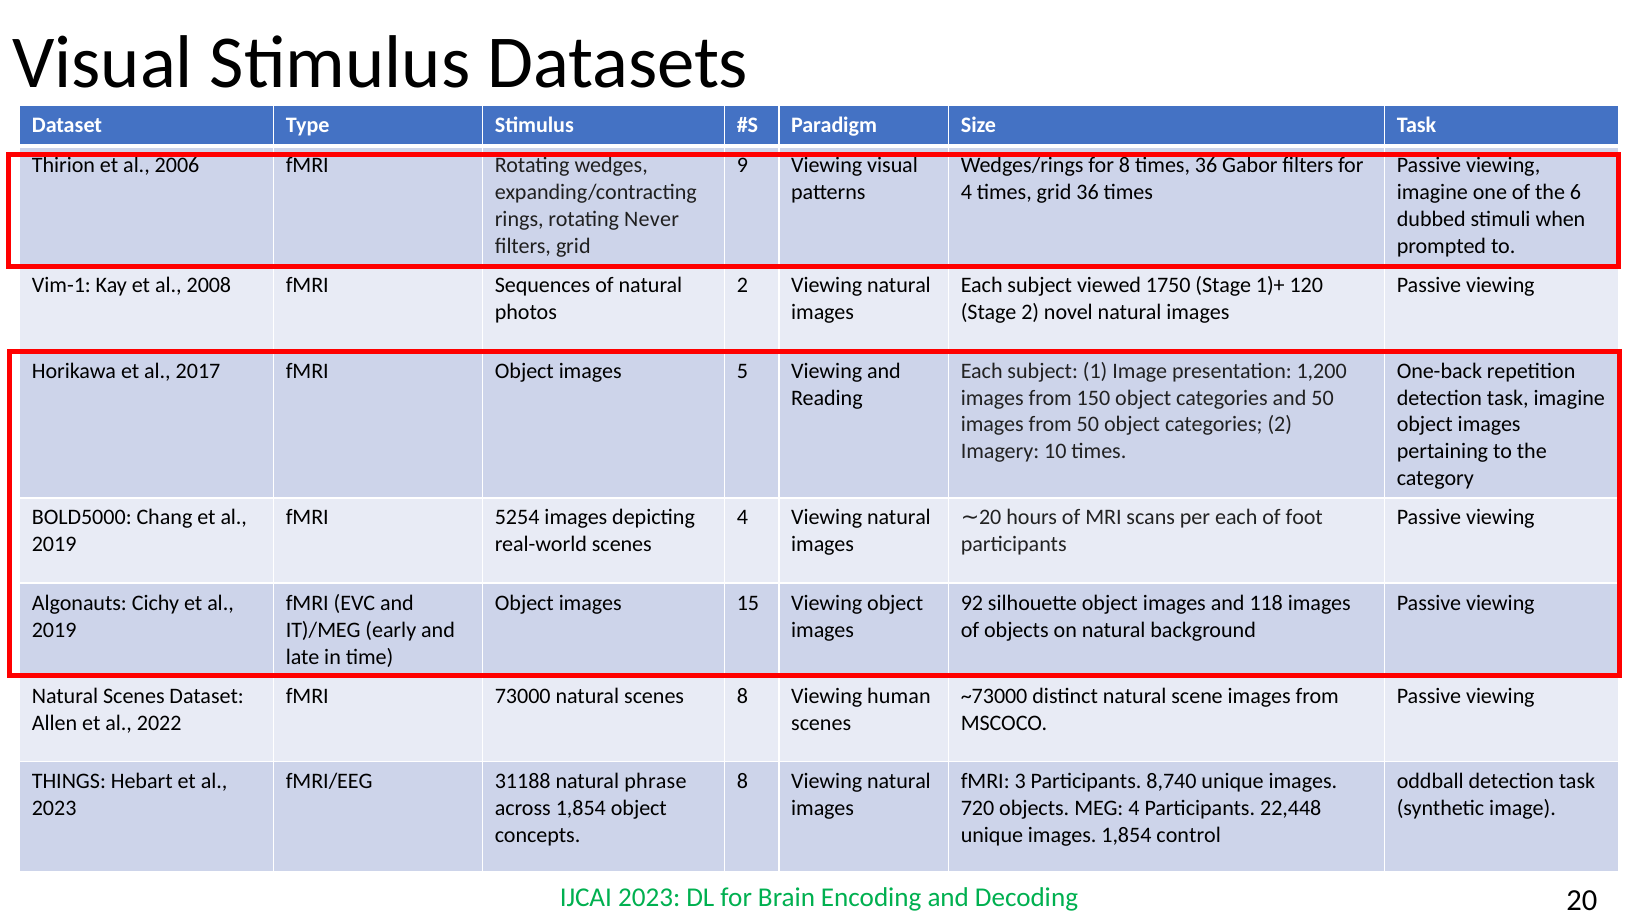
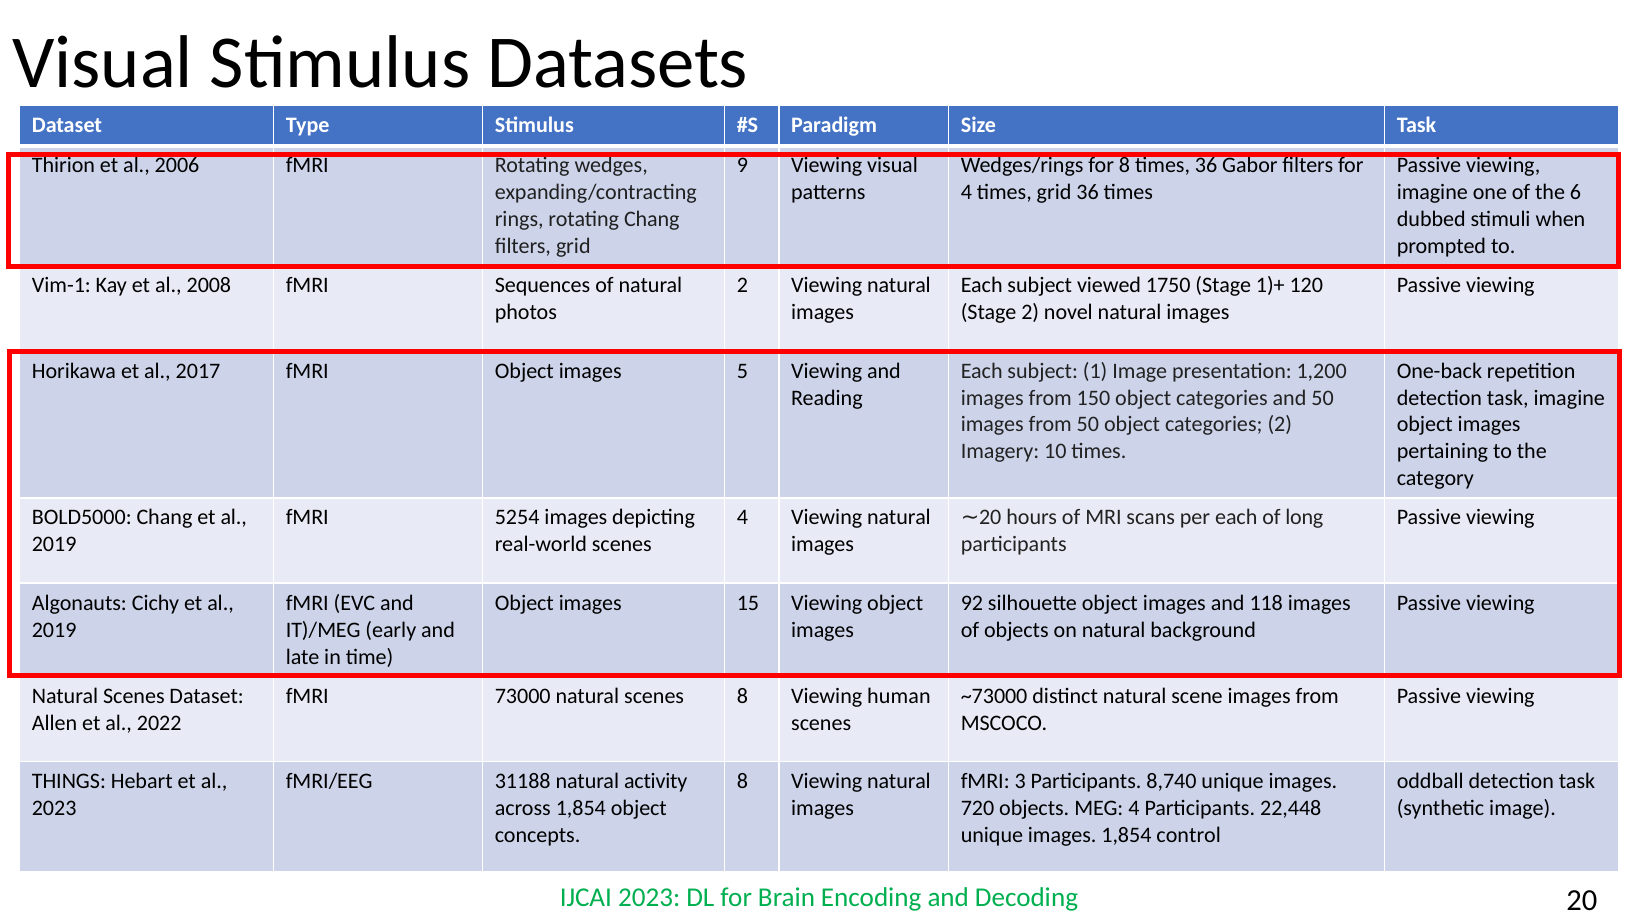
rotating Never: Never -> Chang
foot: foot -> long
phrase: phrase -> activity
